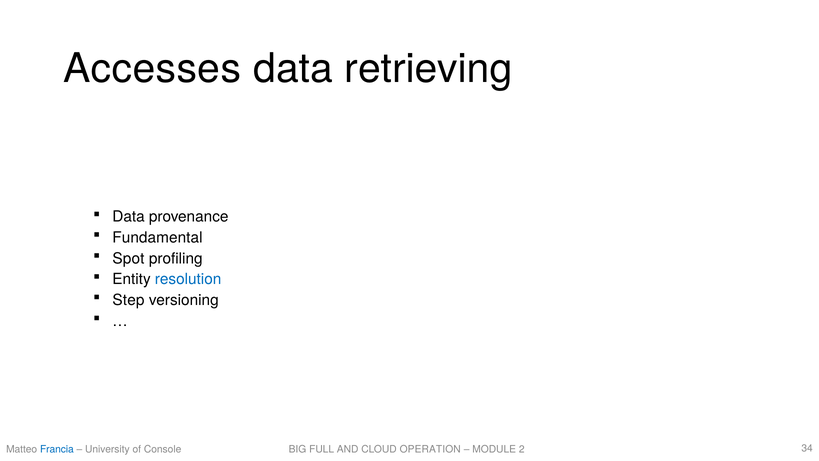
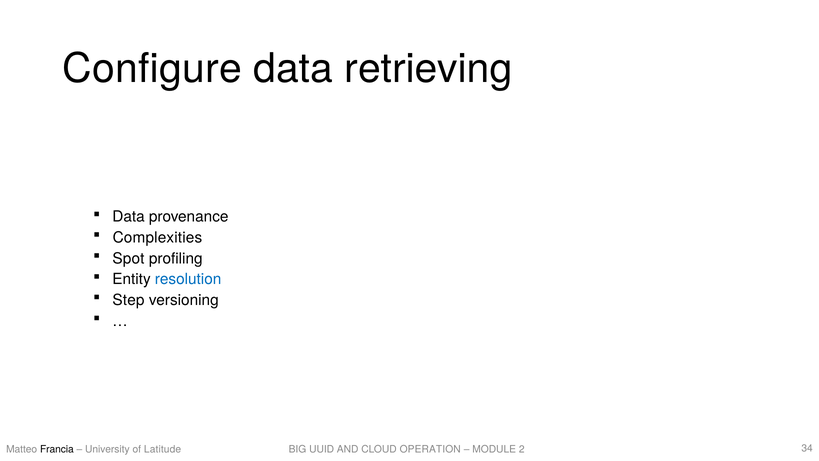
Accesses: Accesses -> Configure
Fundamental: Fundamental -> Complexities
Francia colour: blue -> black
Console: Console -> Latitude
FULL: FULL -> UUID
